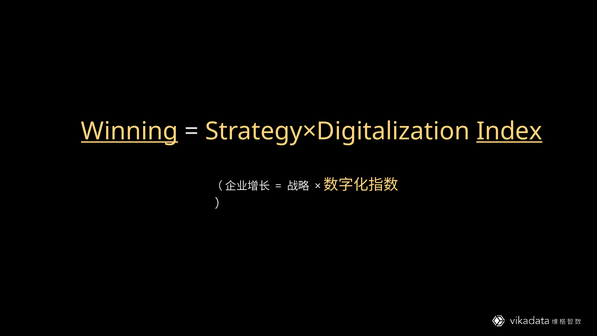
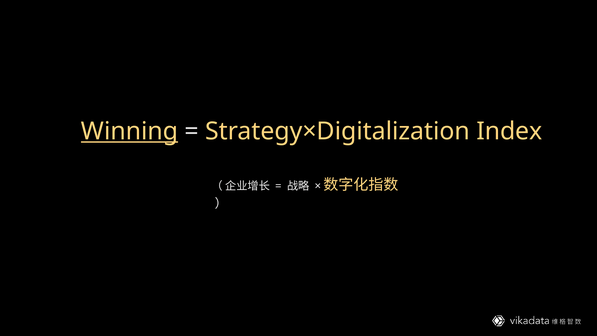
Index underline: present -> none
